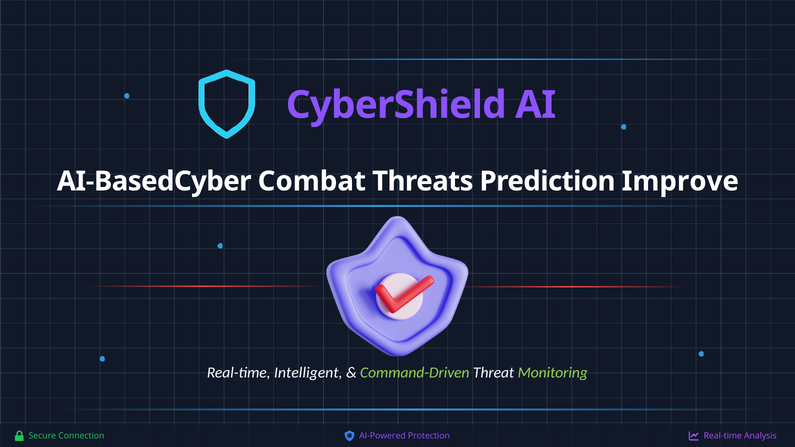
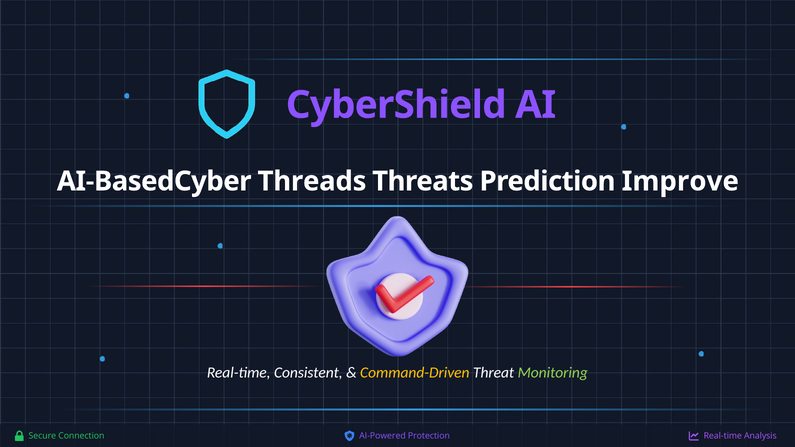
Combat: Combat -> Threads
Intelligent: Intelligent -> Consistent
Command-Driven colour: light green -> yellow
